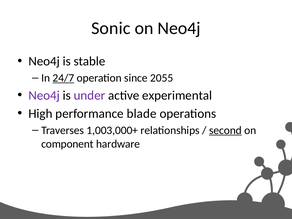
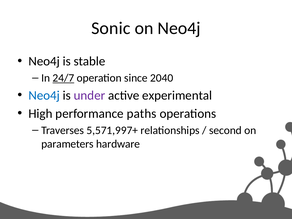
2055: 2055 -> 2040
Neo4j at (44, 95) colour: purple -> blue
blade: blade -> paths
1,003,000+: 1,003,000+ -> 5,571,997+
second underline: present -> none
component: component -> parameters
